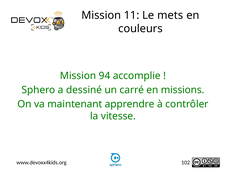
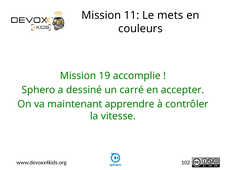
94: 94 -> 19
missions: missions -> accepter
